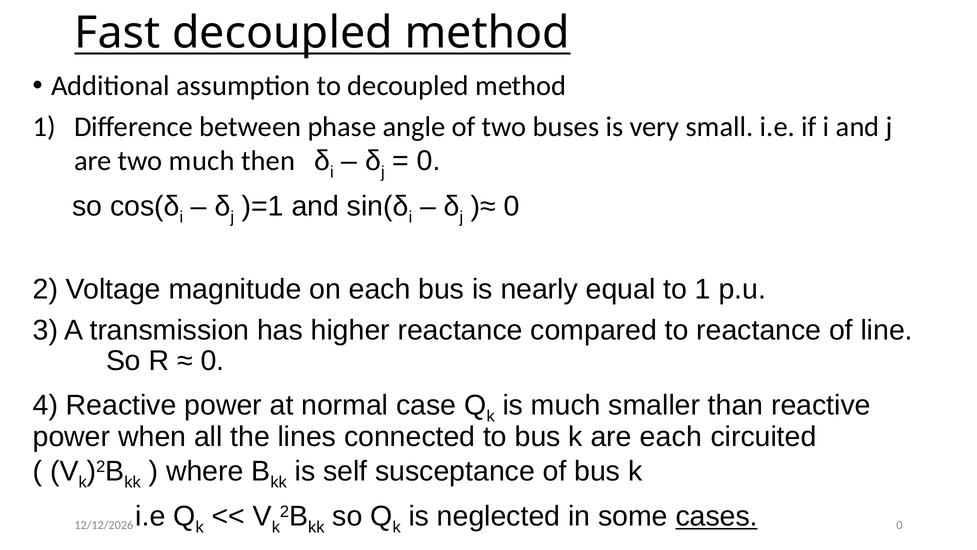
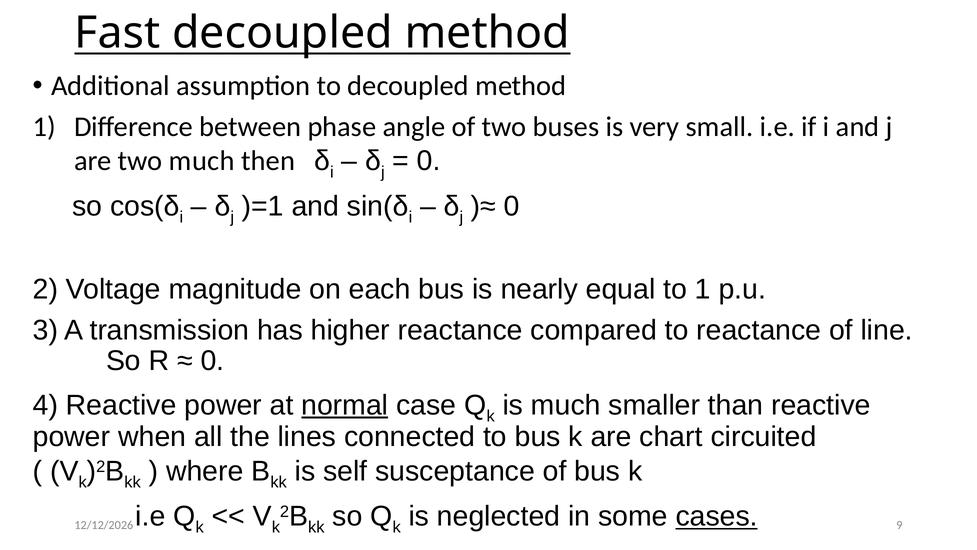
normal underline: none -> present
are each: each -> chart
0 at (899, 525): 0 -> 9
